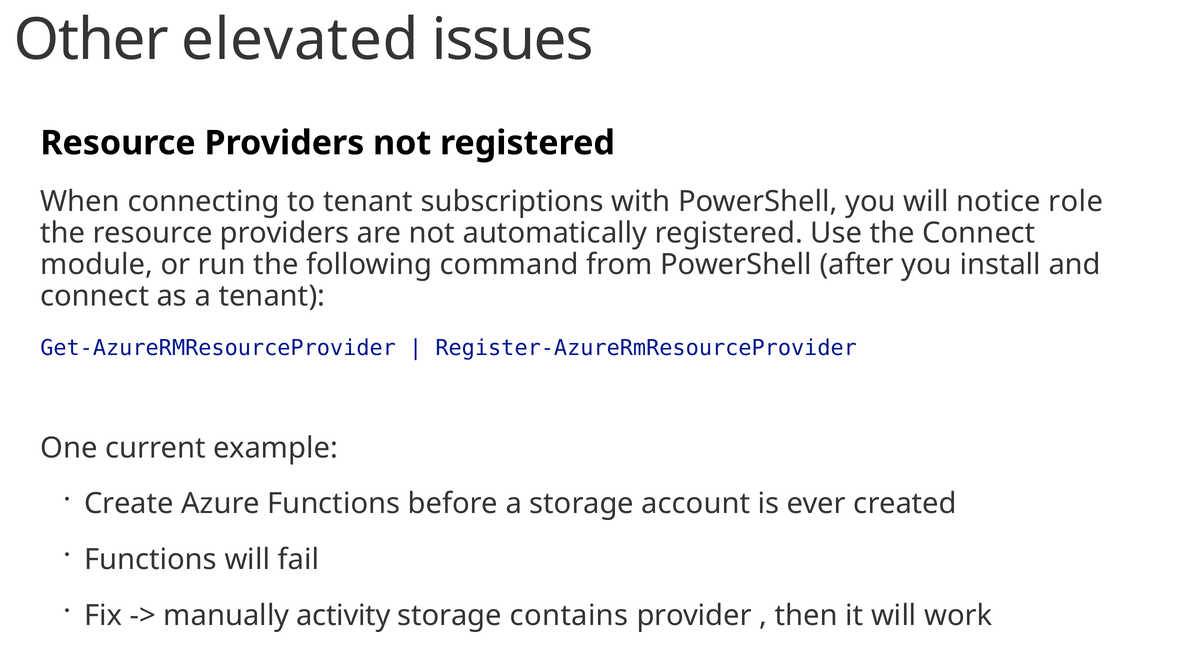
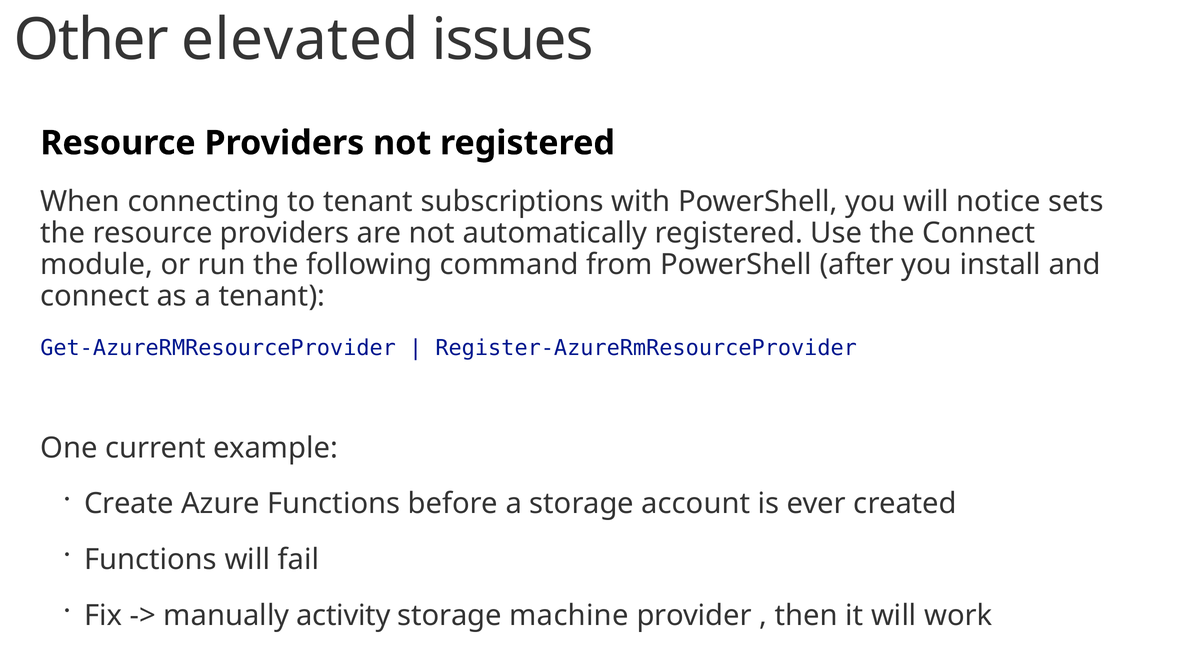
role: role -> sets
contains: contains -> machine
